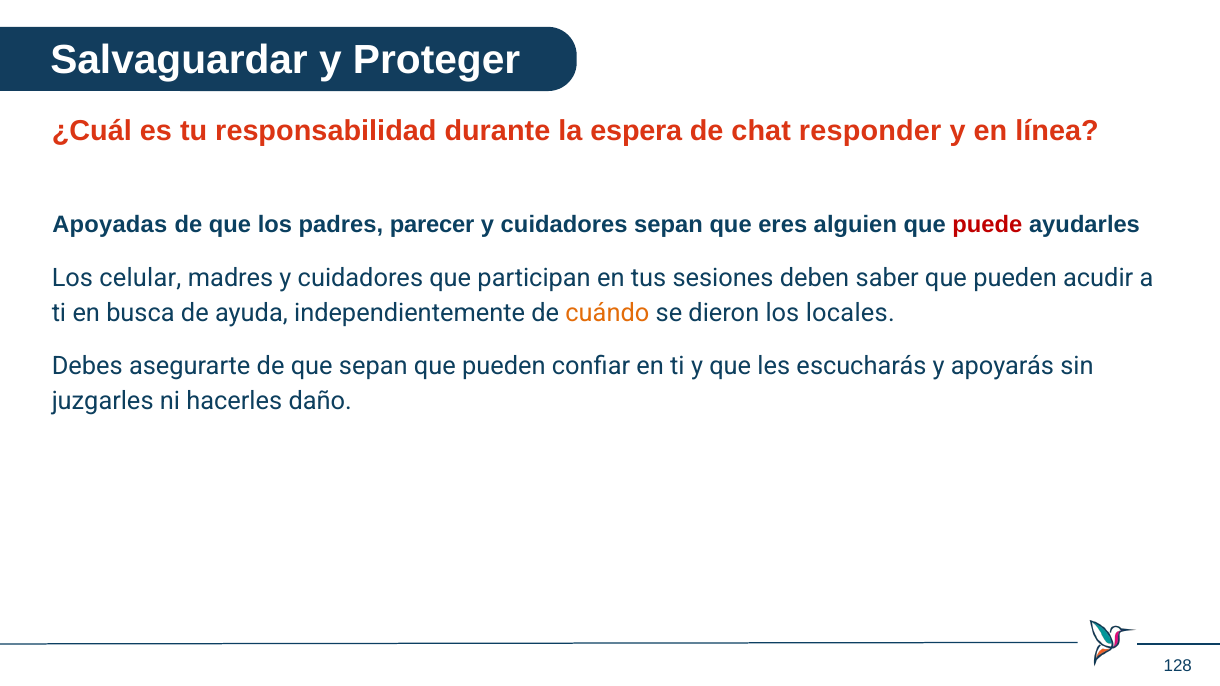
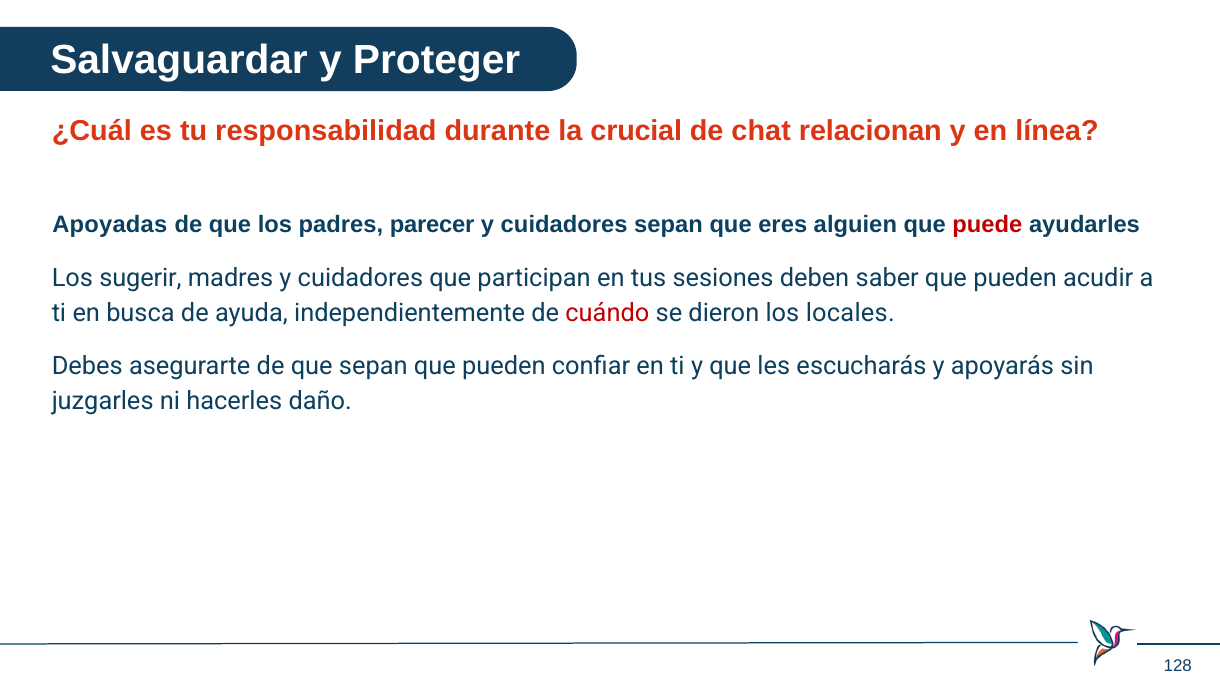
espera: espera -> crucial
responder: responder -> relacionan
celular: celular -> sugerir
cuándo colour: orange -> red
